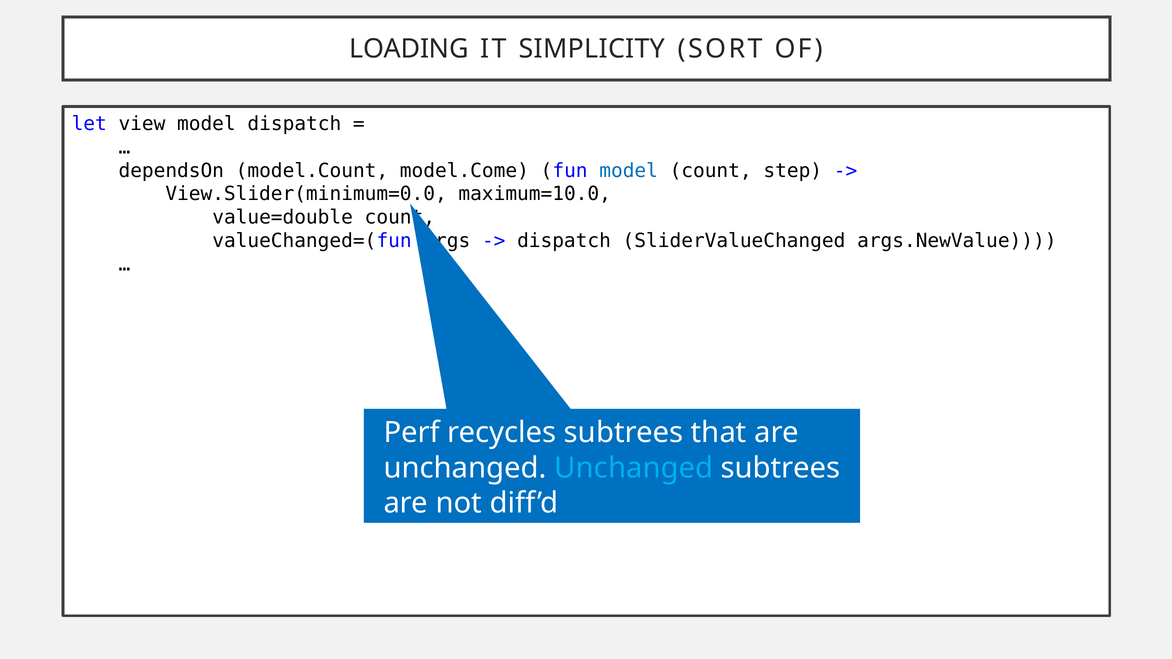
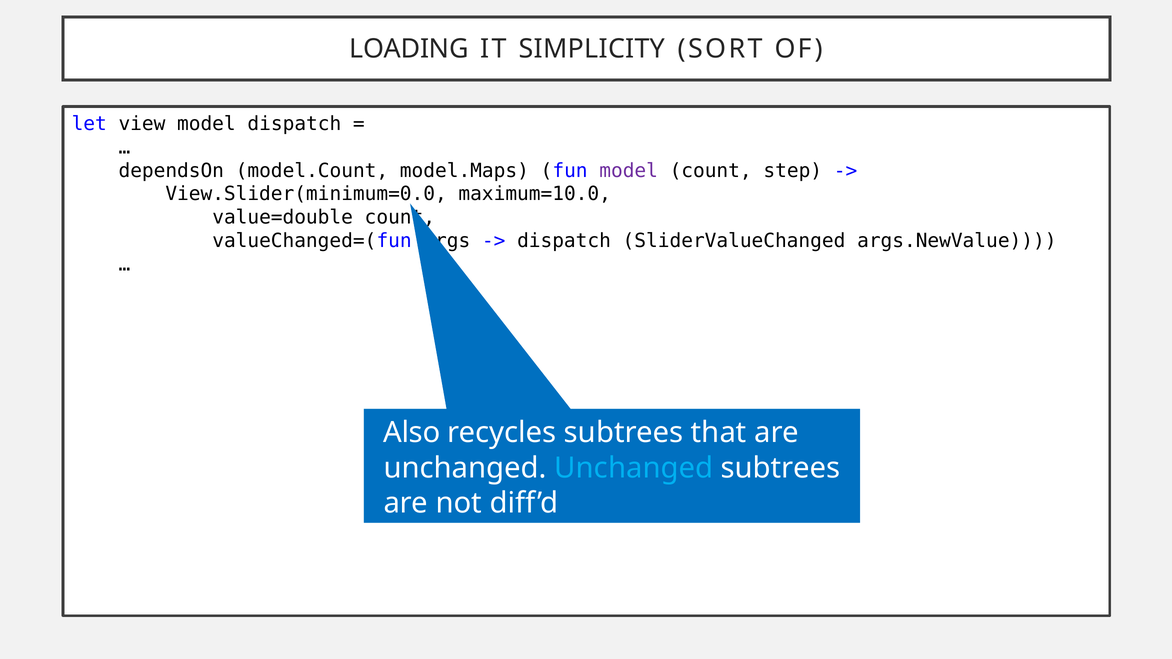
model.Come: model.Come -> model.Maps
model at (629, 171) colour: blue -> purple
Perf: Perf -> Also
